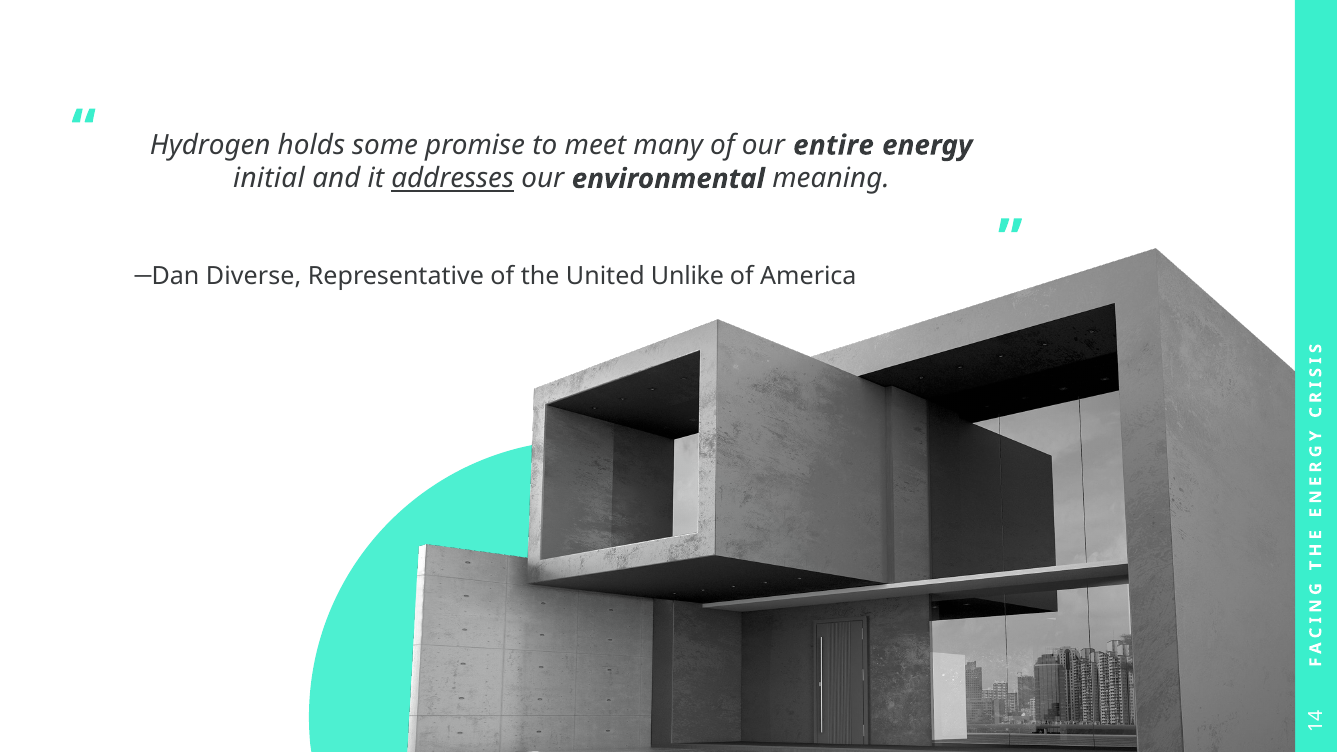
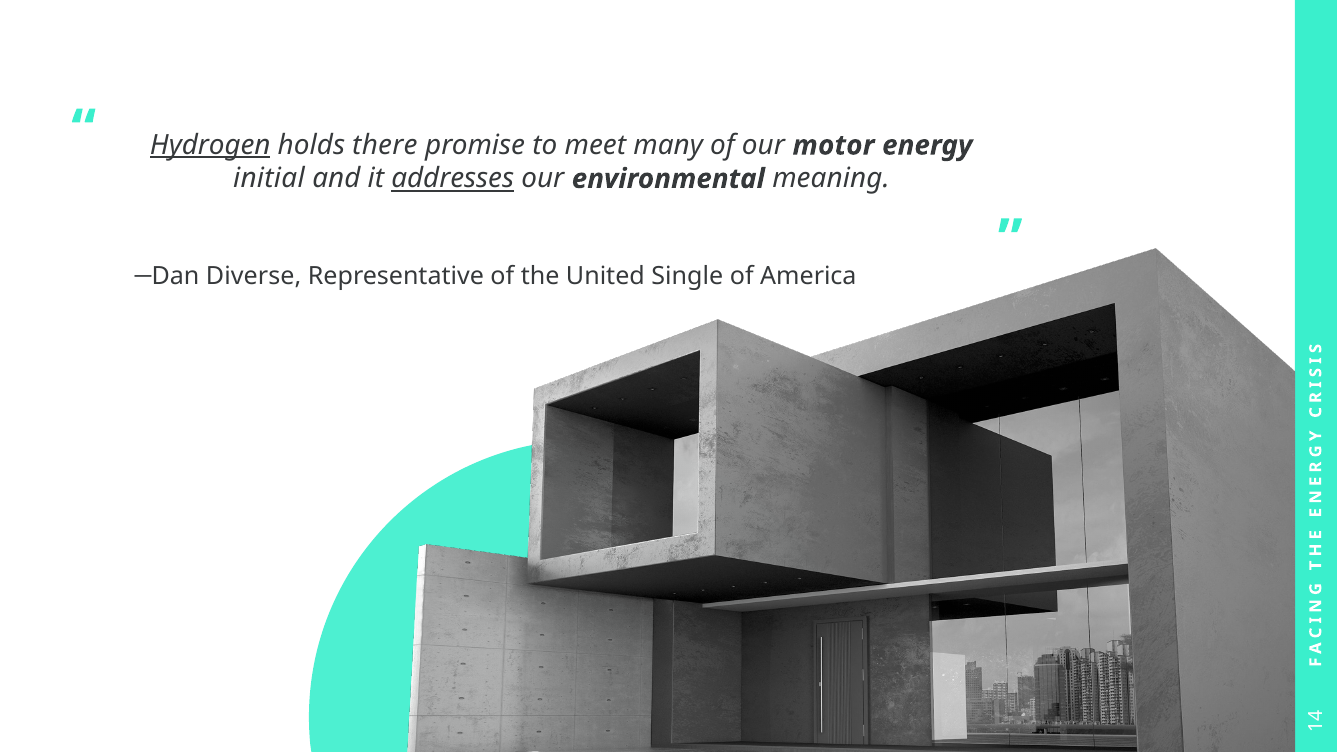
Hydrogen underline: none -> present
some: some -> there
entire: entire -> motor
Unlike: Unlike -> Single
